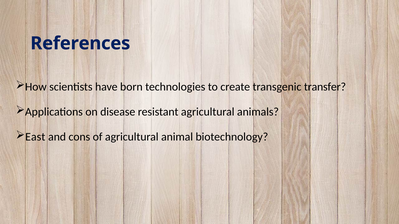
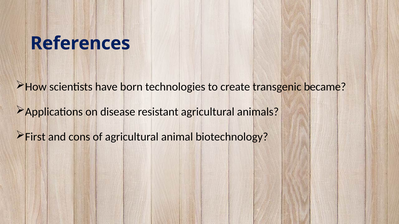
transfer: transfer -> became
East: East -> First
